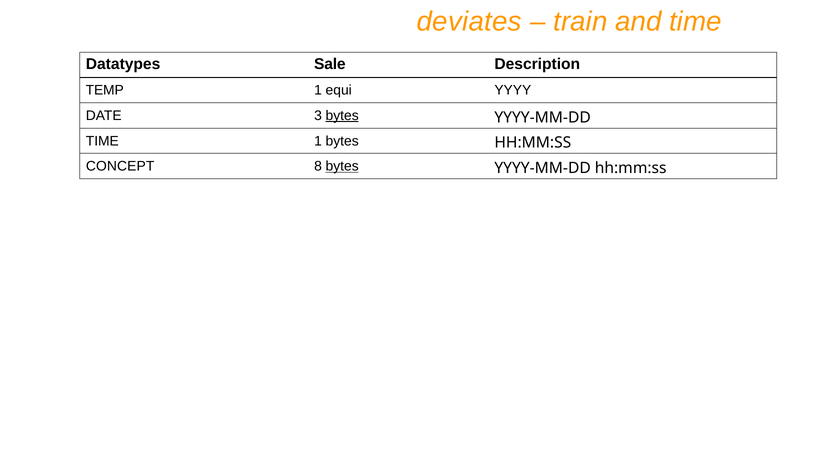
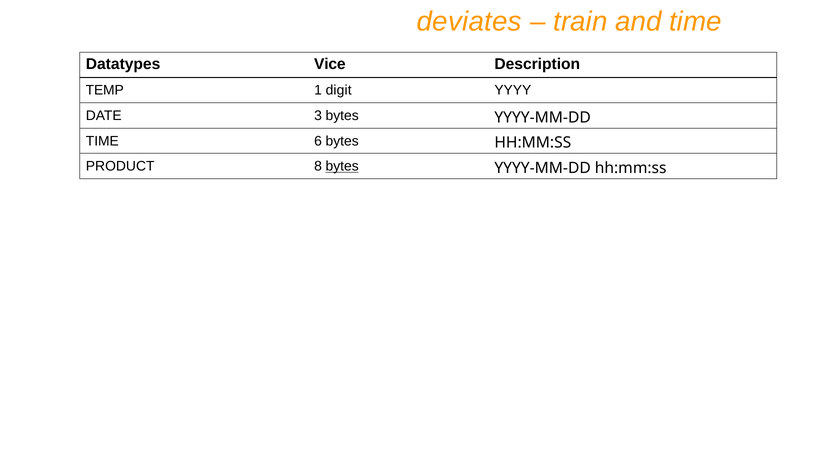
Sale: Sale -> Vice
equi: equi -> digit
bytes at (342, 116) underline: present -> none
TIME 1: 1 -> 6
CONCEPT: CONCEPT -> PRODUCT
